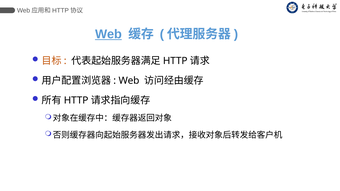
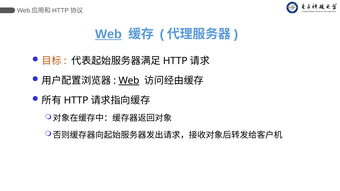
Web at (129, 81) underline: none -> present
